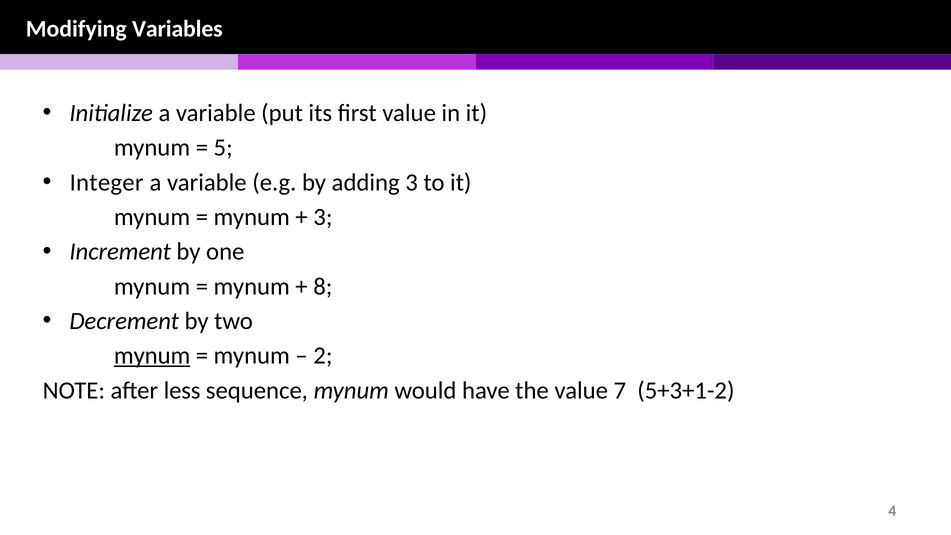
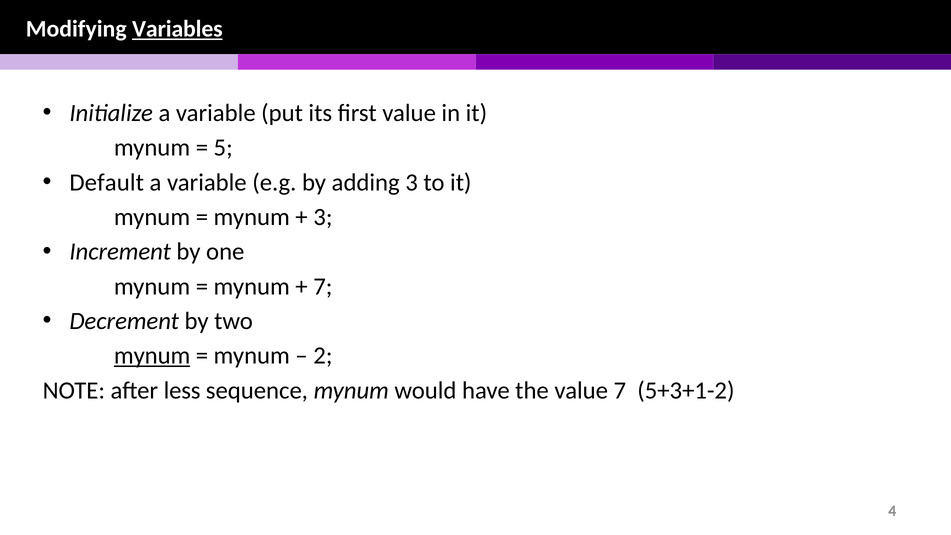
Variables underline: none -> present
Integer: Integer -> Default
8 at (323, 286): 8 -> 7
